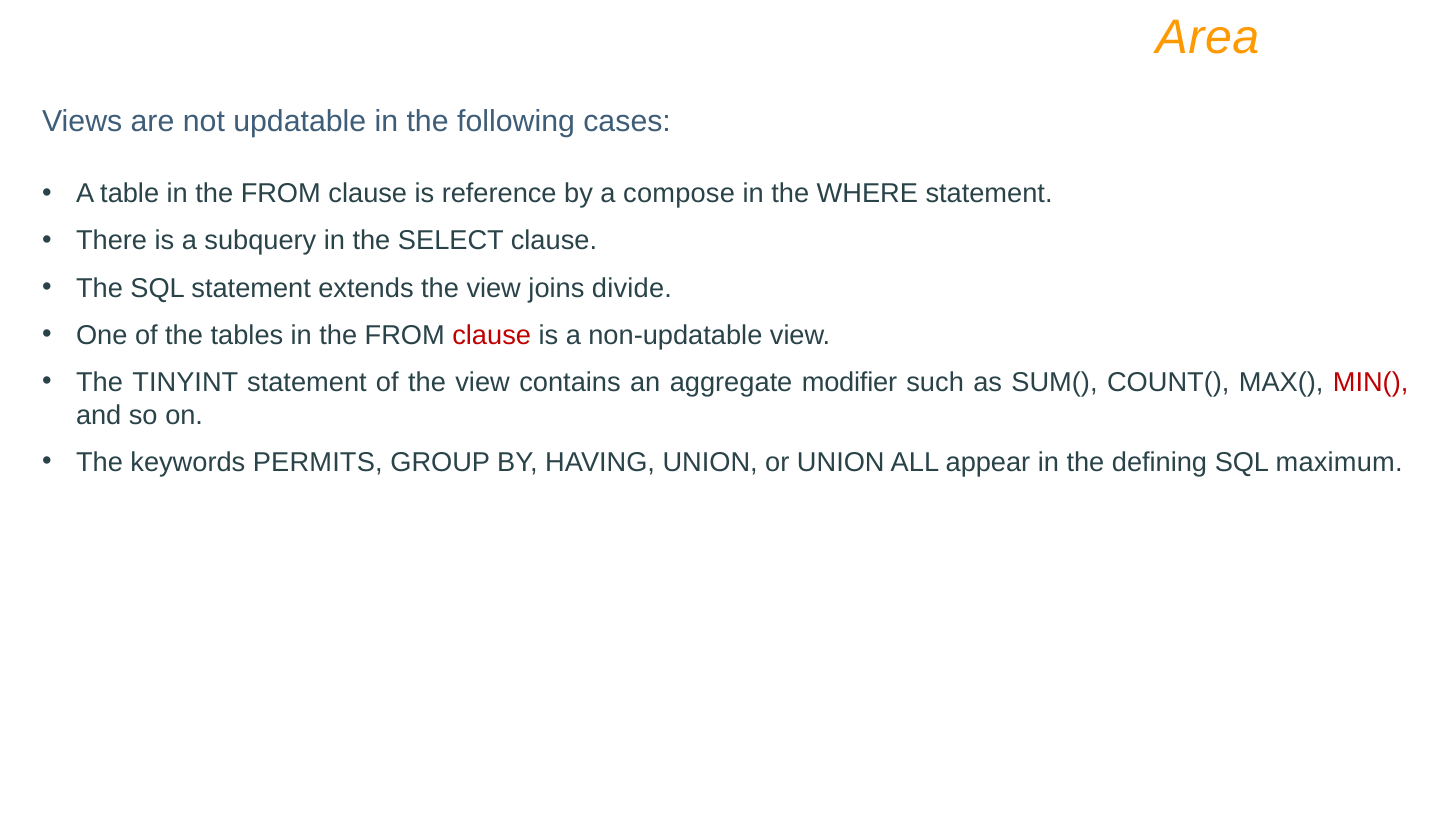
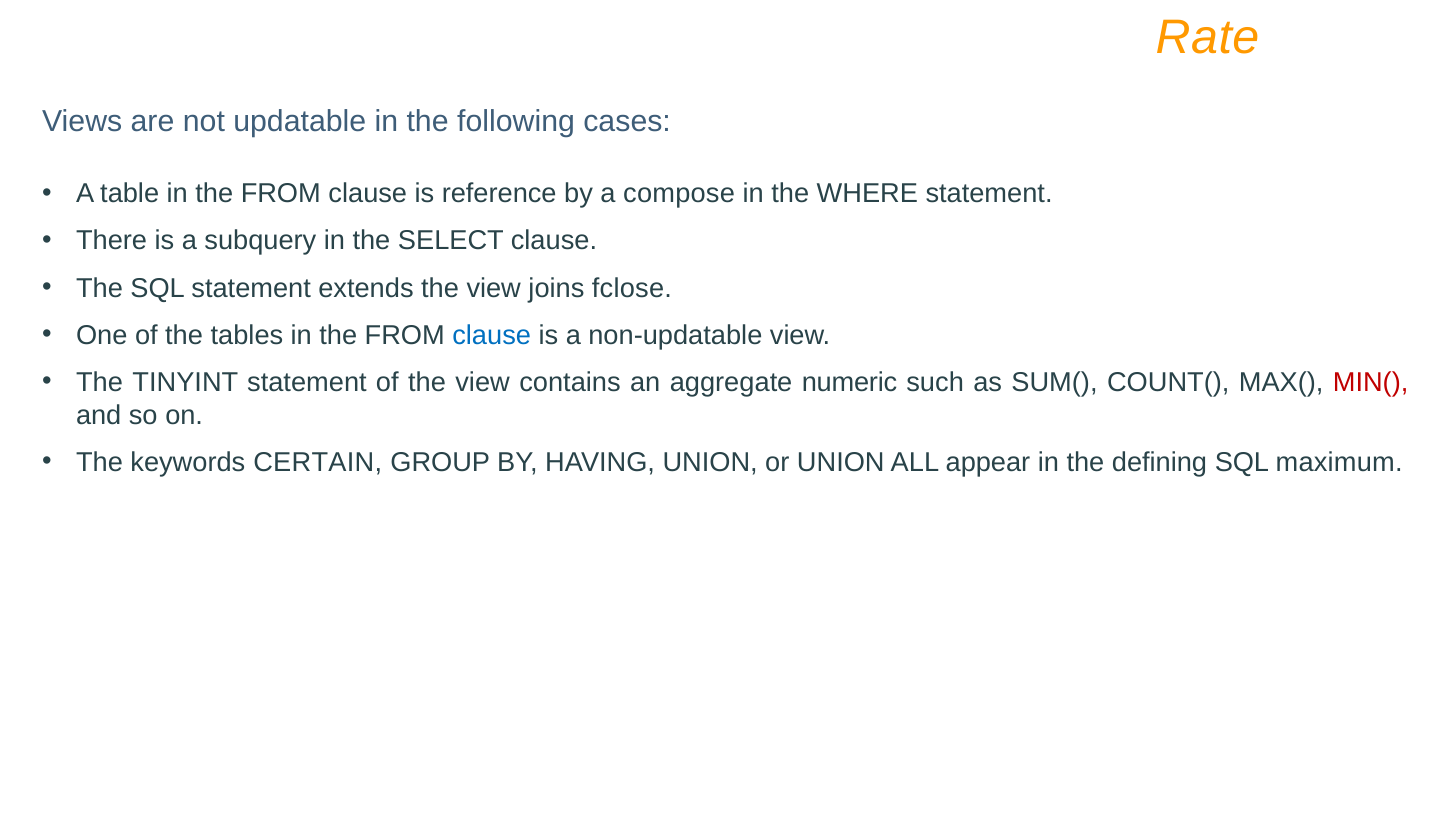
Area: Area -> Rate
divide: divide -> fclose
clause at (492, 335) colour: red -> blue
modifier: modifier -> numeric
PERMITS: PERMITS -> CERTAIN
